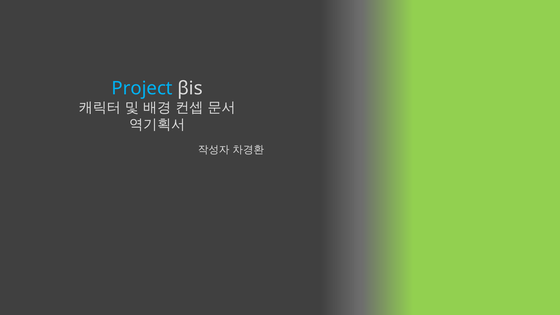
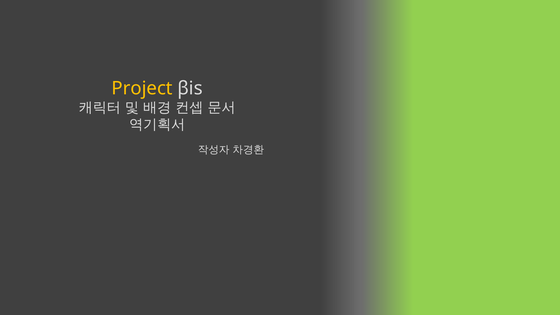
Project colour: light blue -> yellow
